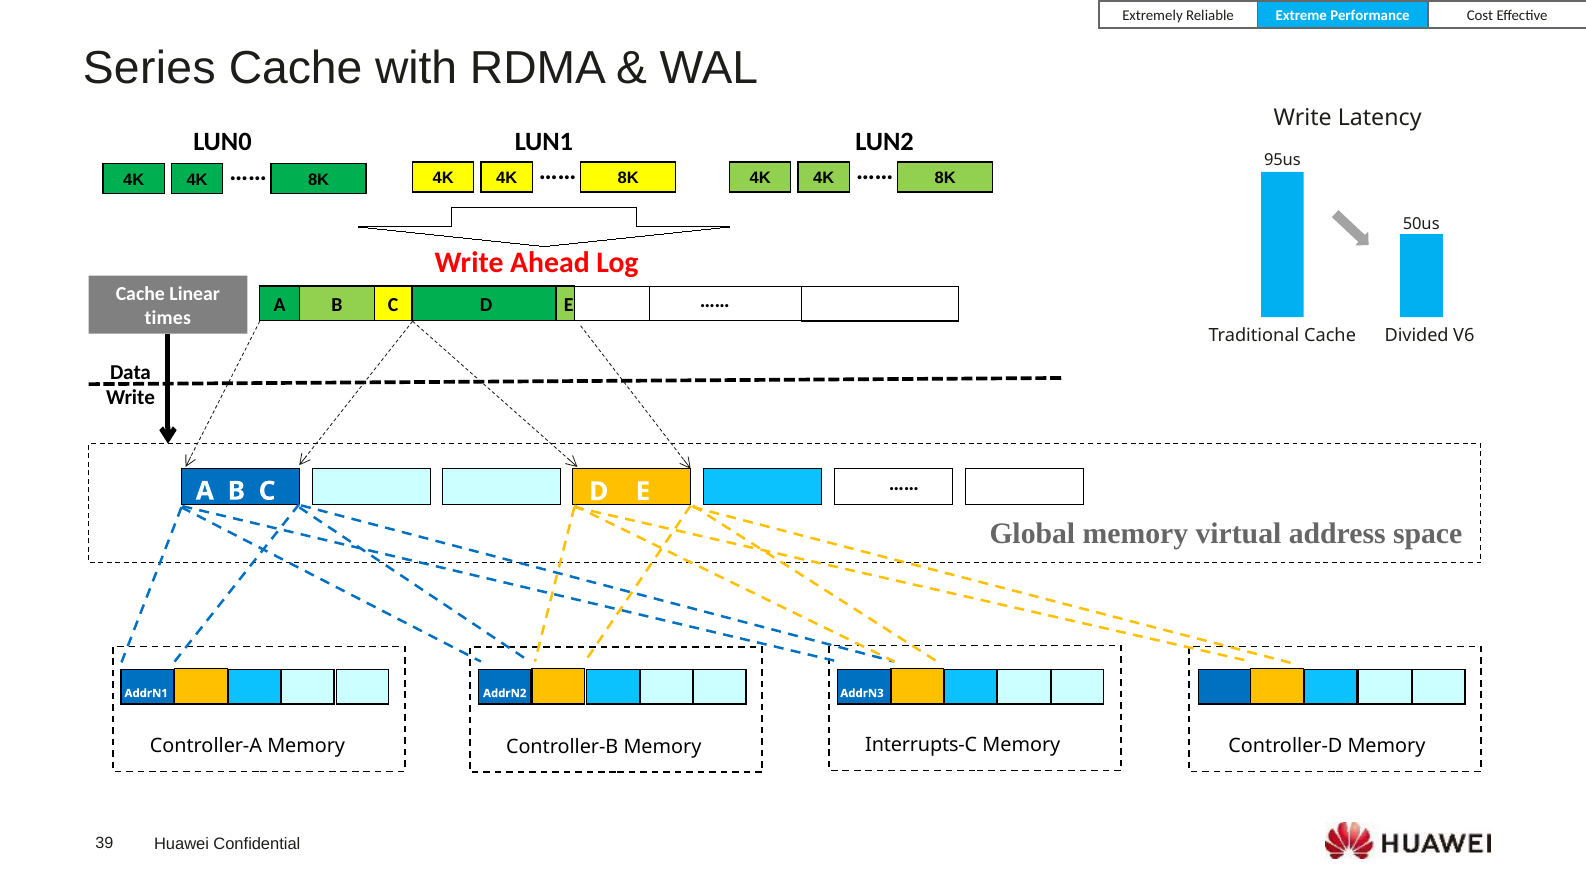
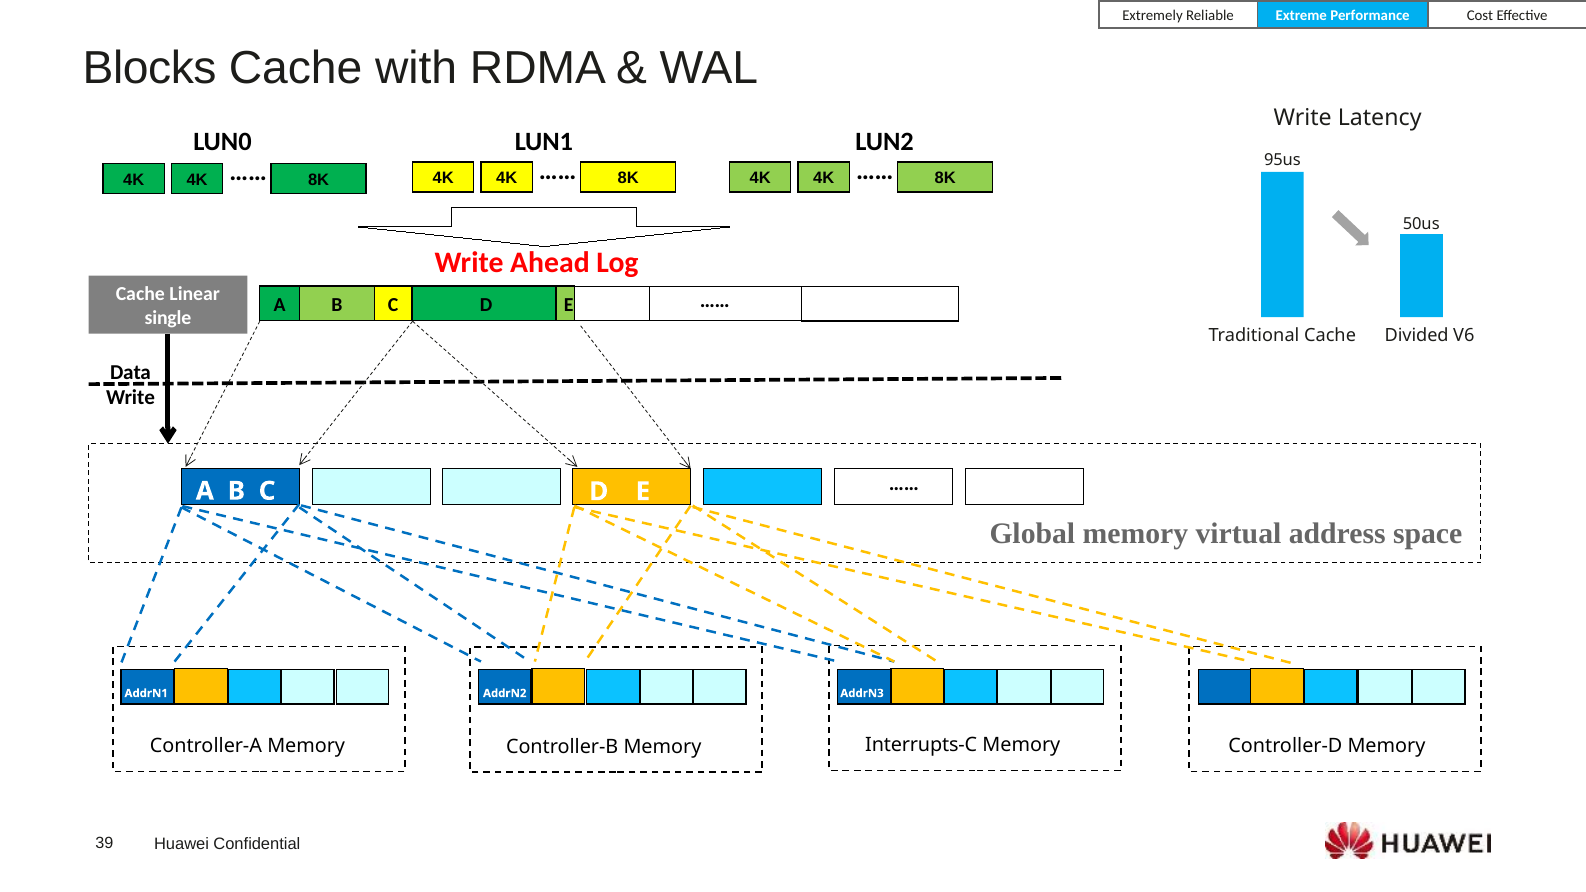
Series: Series -> Blocks
times: times -> single
